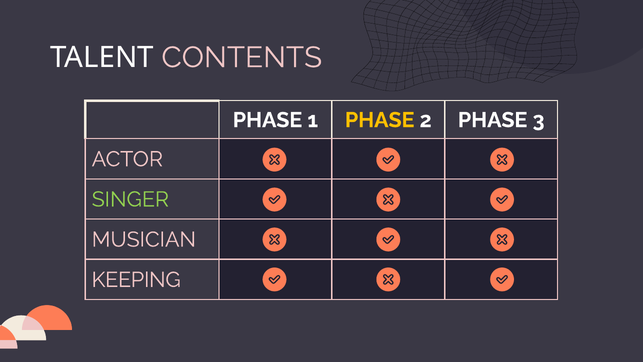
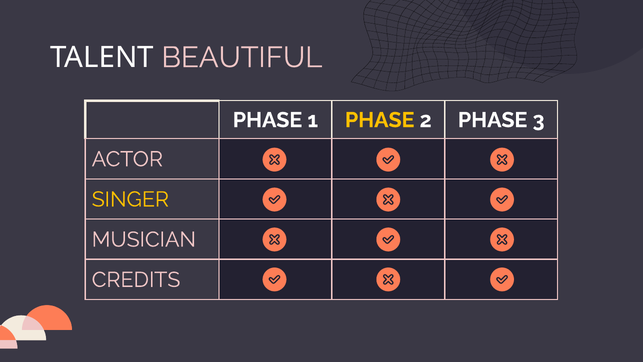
CONTENTS: CONTENTS -> BEAUTIFUL
SINGER colour: light green -> yellow
KEEPING: KEEPING -> CREDITS
